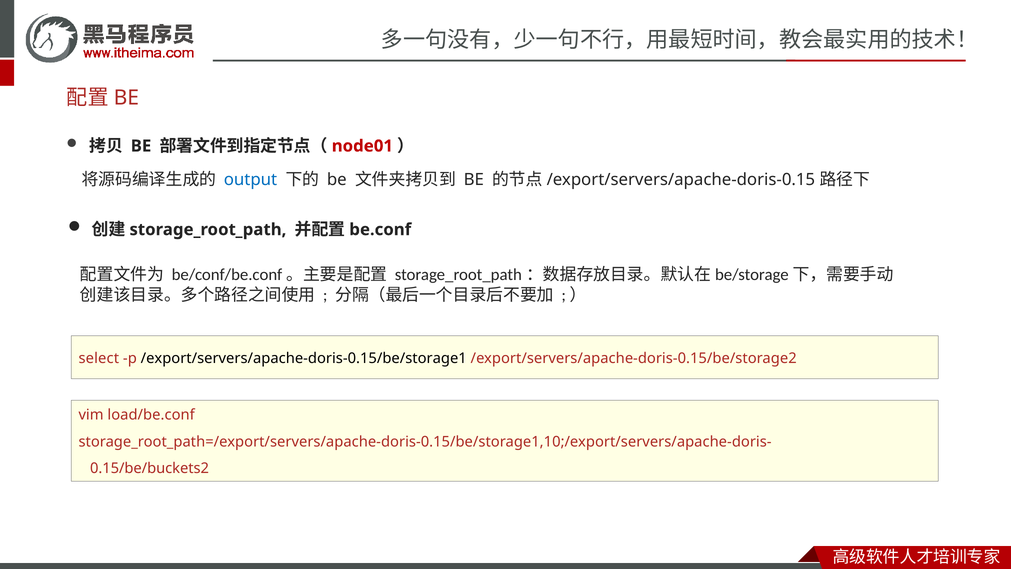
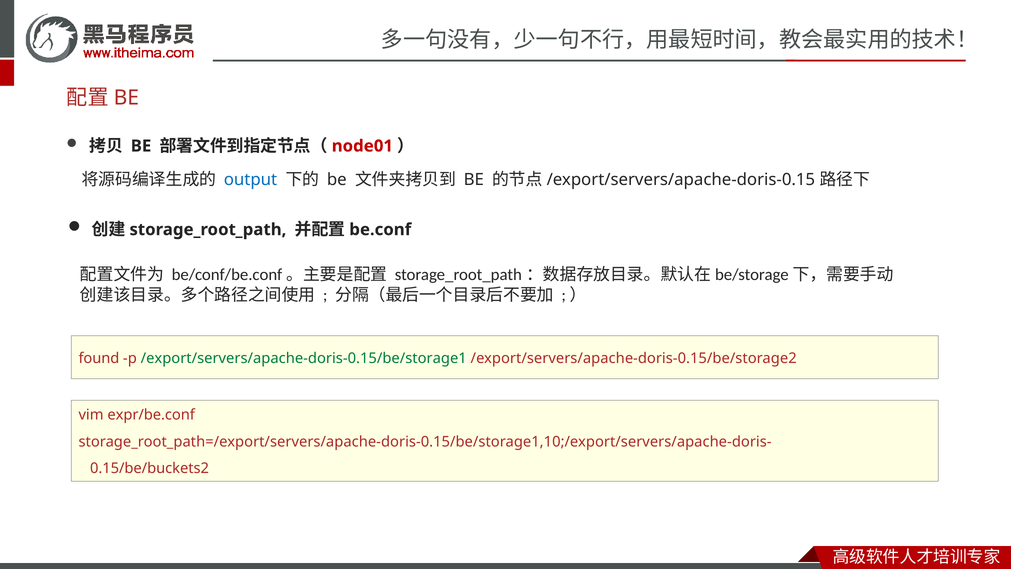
select: select -> found
/export/servers/apache-doris-0.15/be/storage1 colour: black -> green
load/be.conf: load/be.conf -> expr/be.conf
